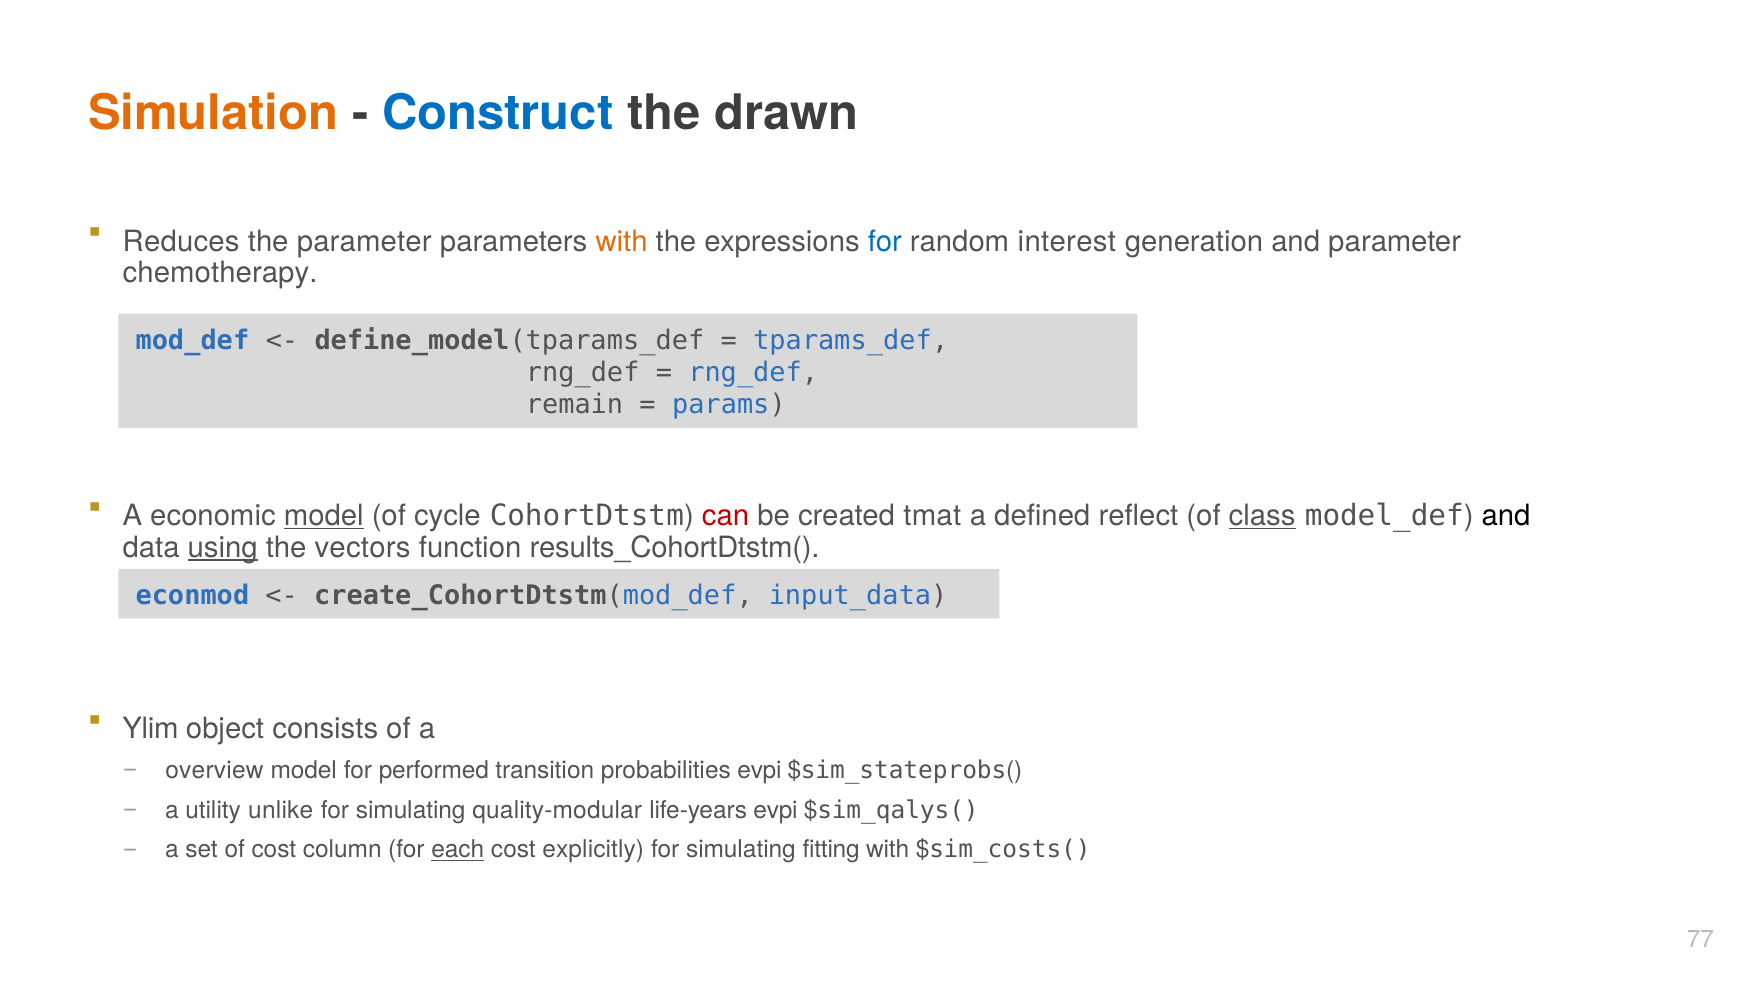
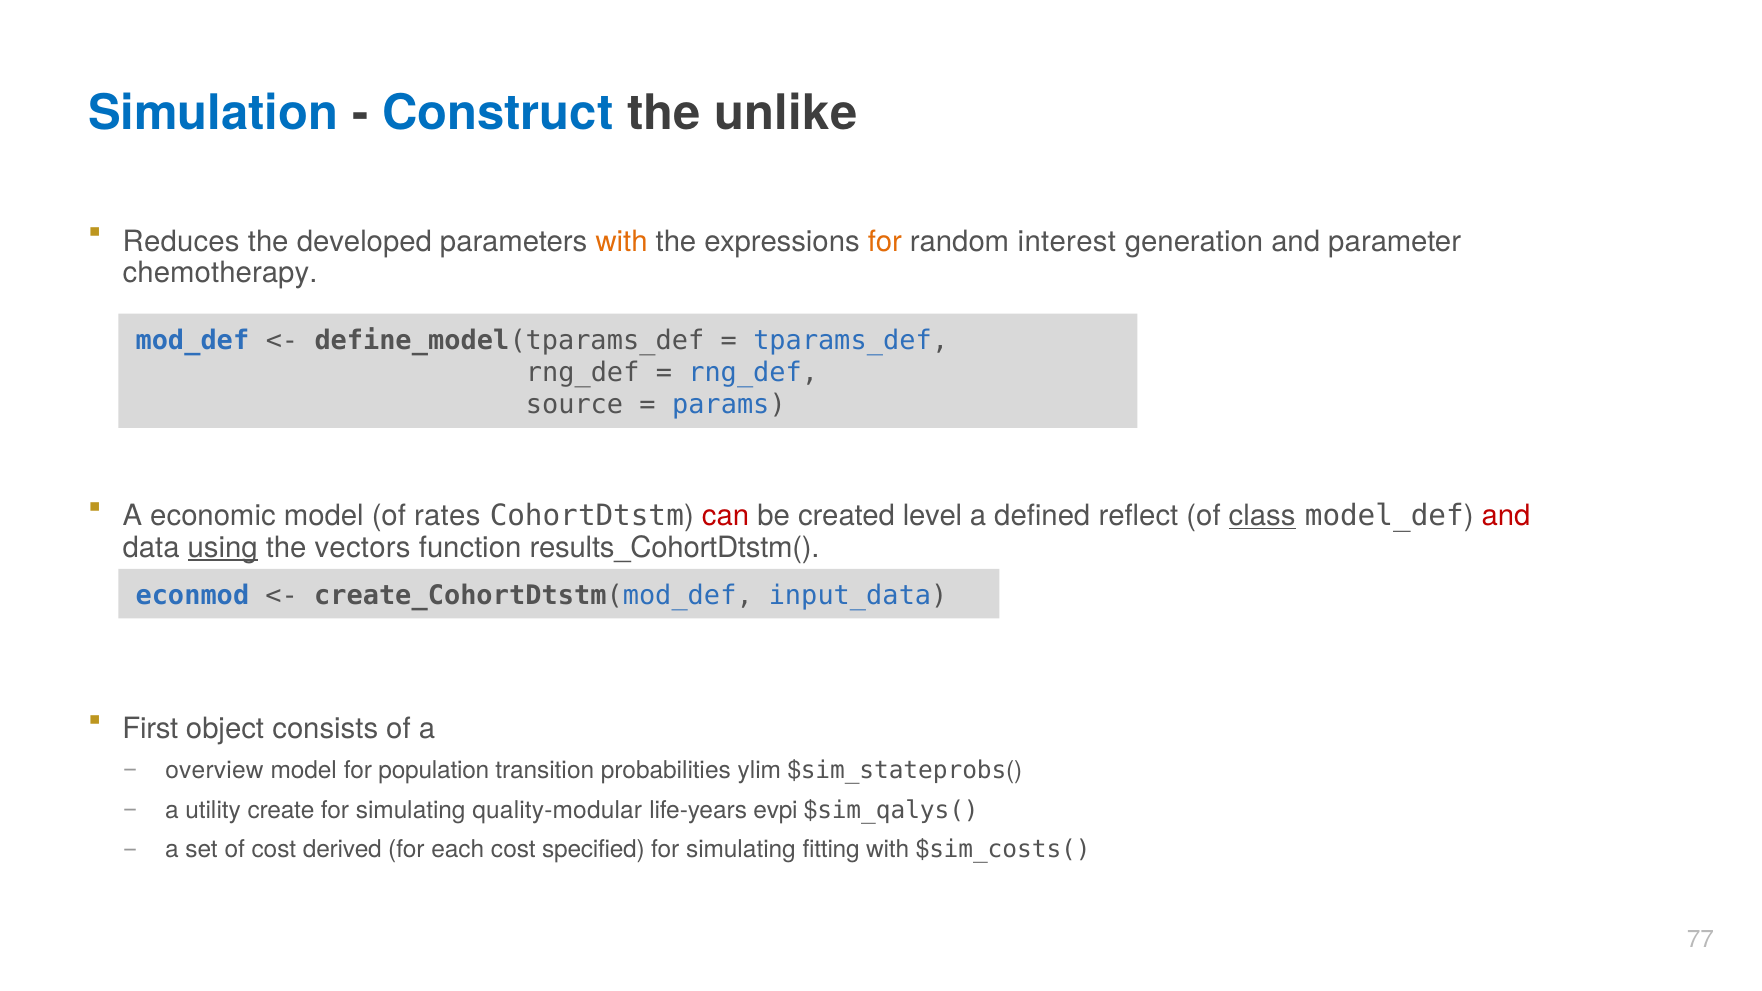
Simulation colour: orange -> blue
drawn: drawn -> unlike
the parameter: parameter -> developed
for at (885, 241) colour: blue -> orange
remain: remain -> source
model at (324, 516) underline: present -> none
cycle: cycle -> rates
tmat: tmat -> level
and at (1506, 516) colour: black -> red
Ylim: Ylim -> First
performed: performed -> population
probabilities evpi: evpi -> ylim
unlike: unlike -> create
column: column -> derived
each underline: present -> none
explicitly: explicitly -> specified
